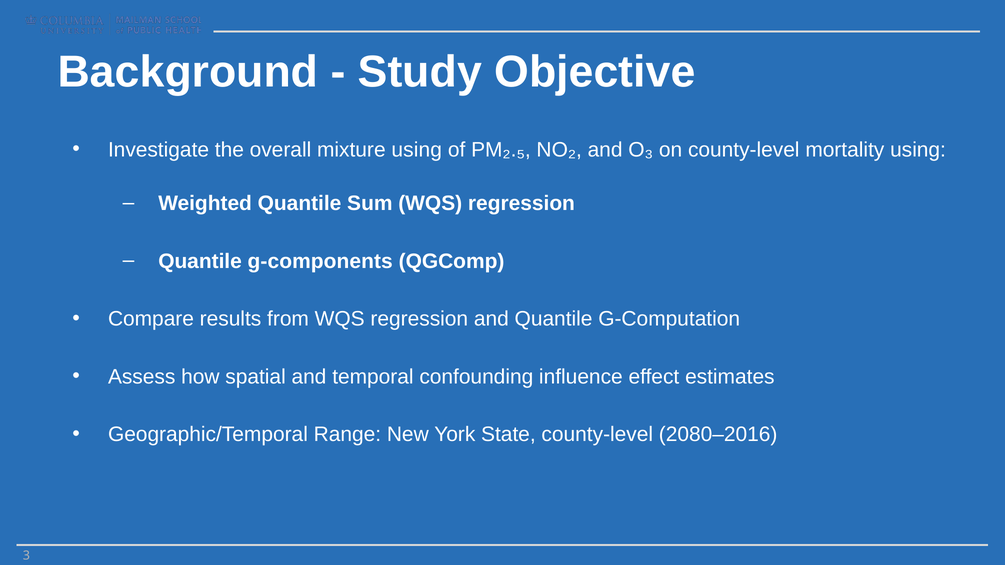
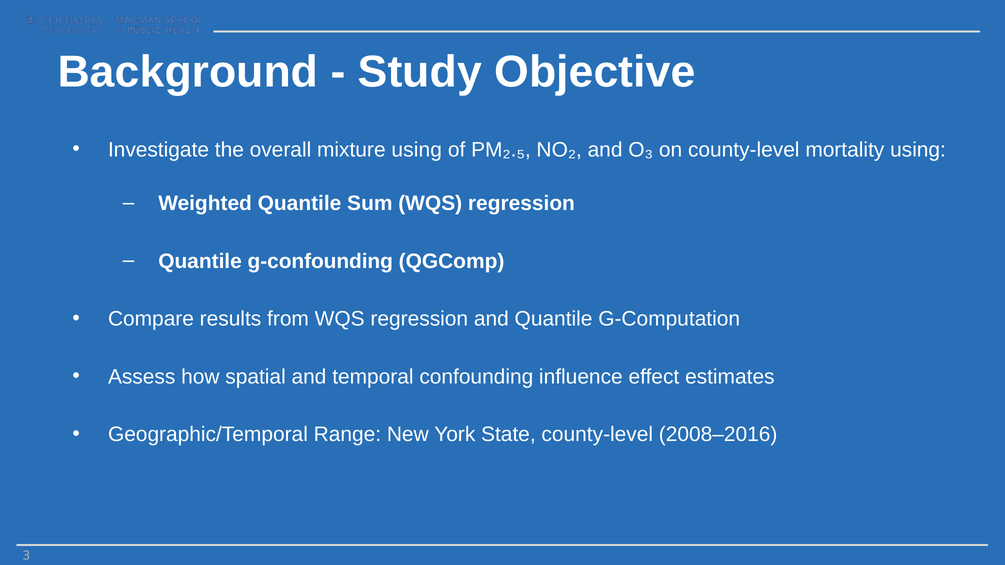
g-components: g-components -> g-confounding
2080–2016: 2080–2016 -> 2008–2016
